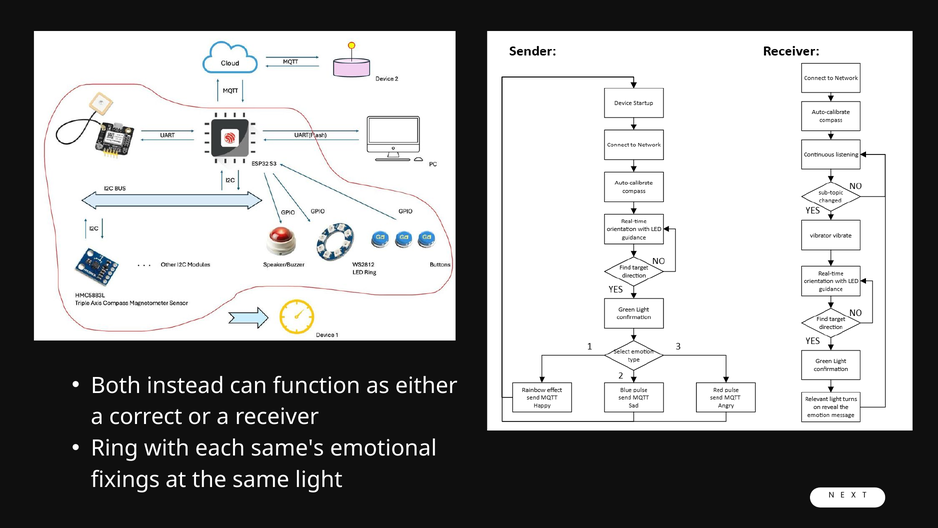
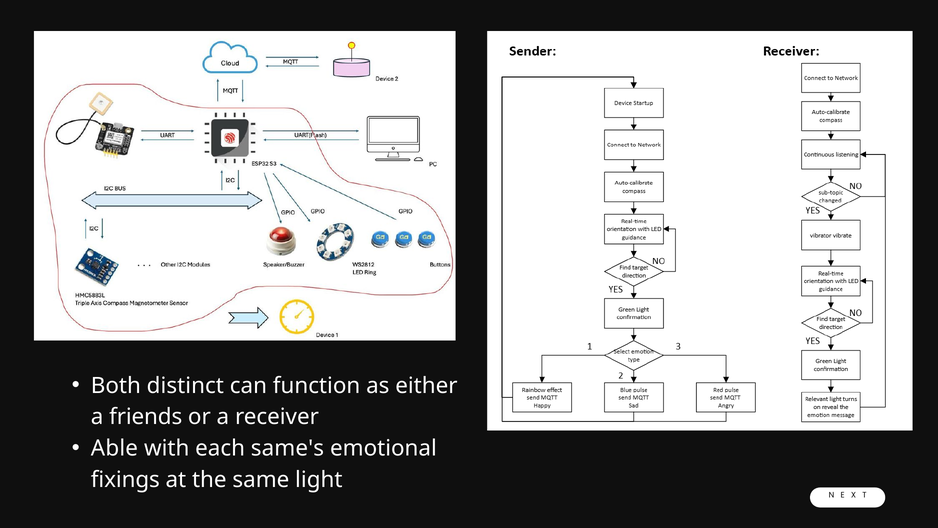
instead: instead -> distinct
correct: correct -> friends
Ring: Ring -> Able
